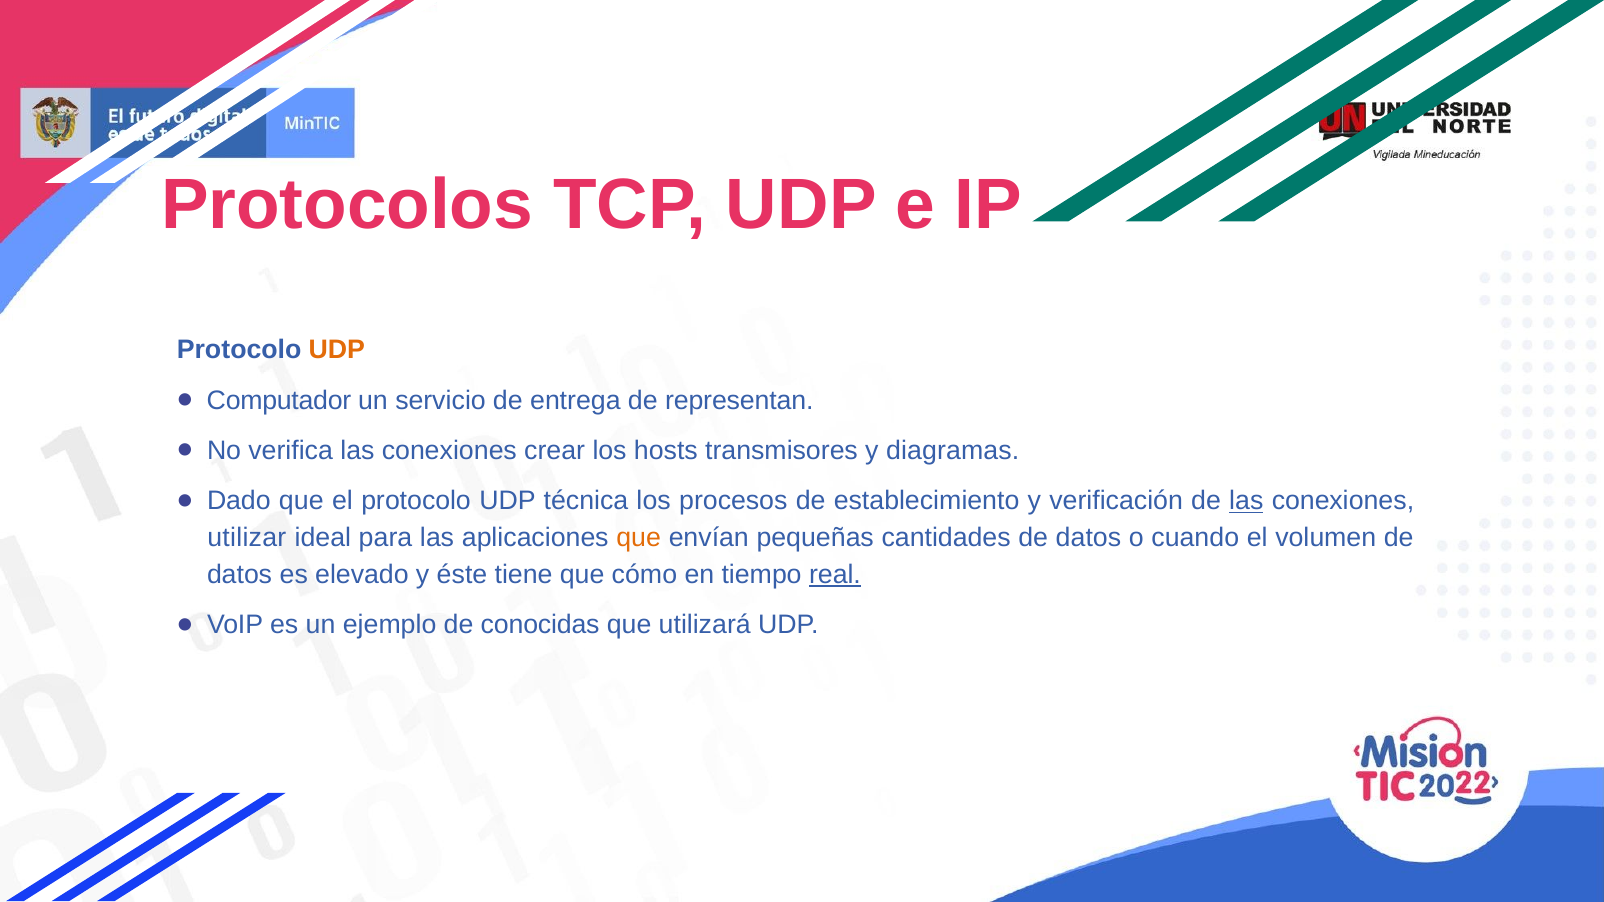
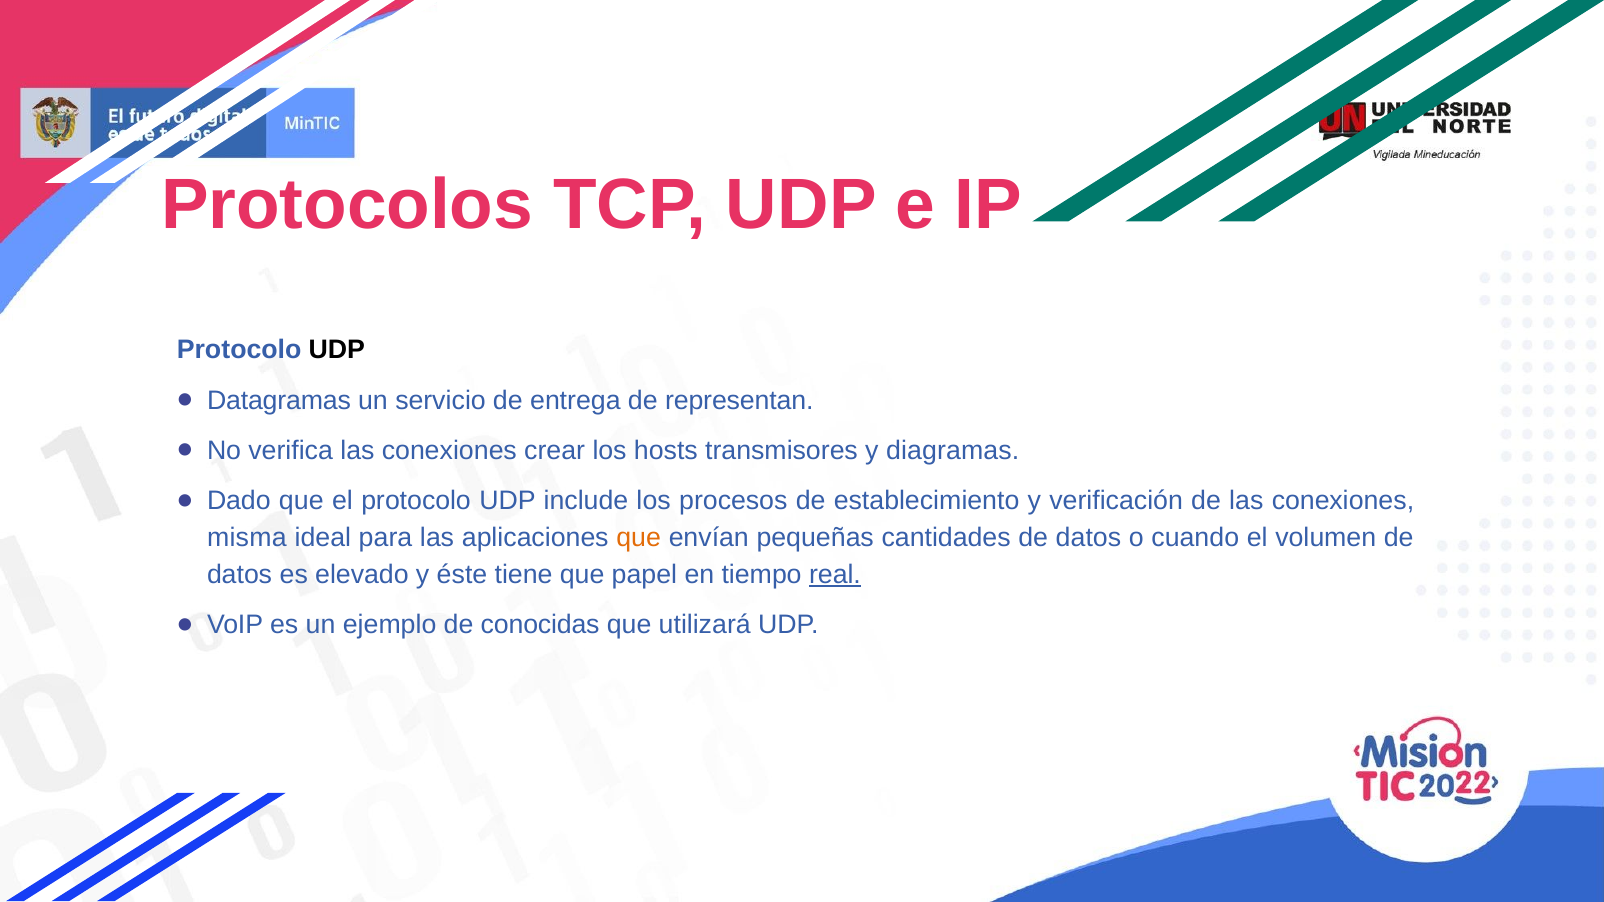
UDP at (337, 350) colour: orange -> black
Computador: Computador -> Datagramas
técnica: técnica -> include
las at (1246, 501) underline: present -> none
utilizar: utilizar -> misma
cómo: cómo -> papel
